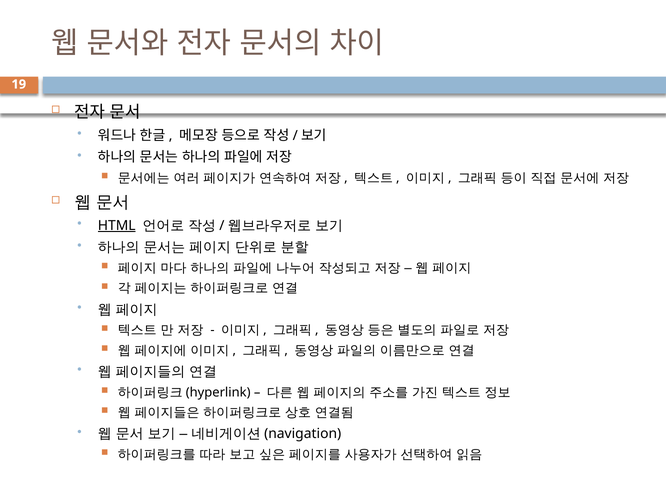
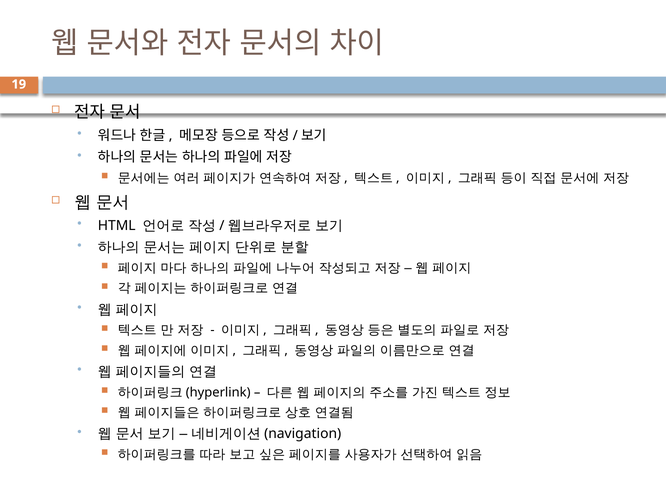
HTML underline: present -> none
